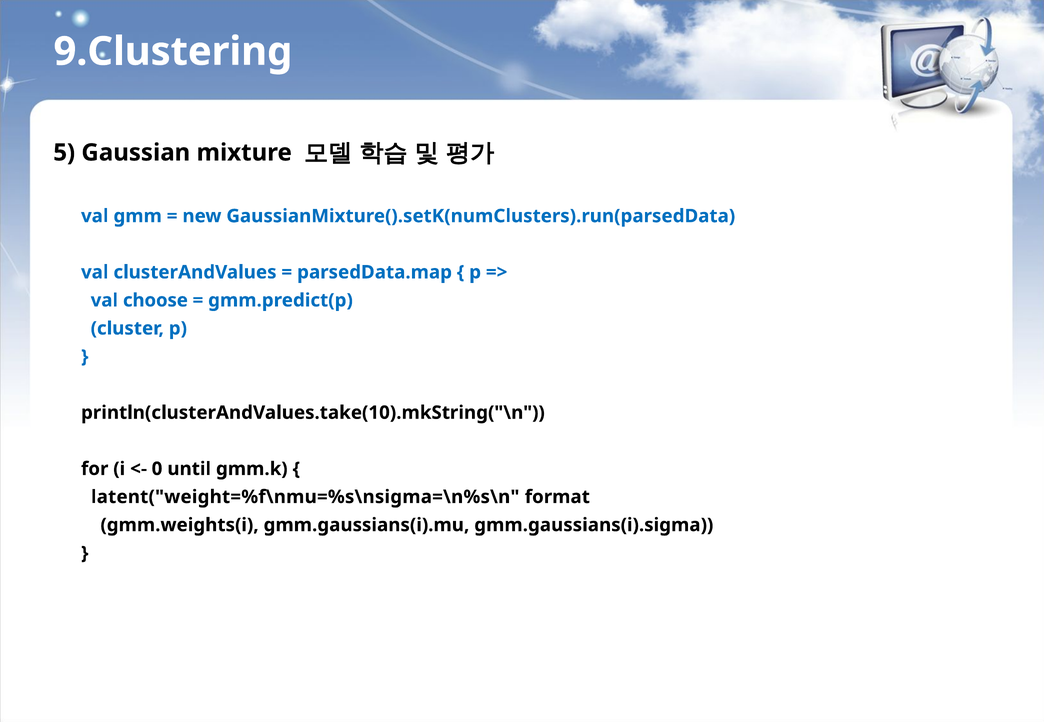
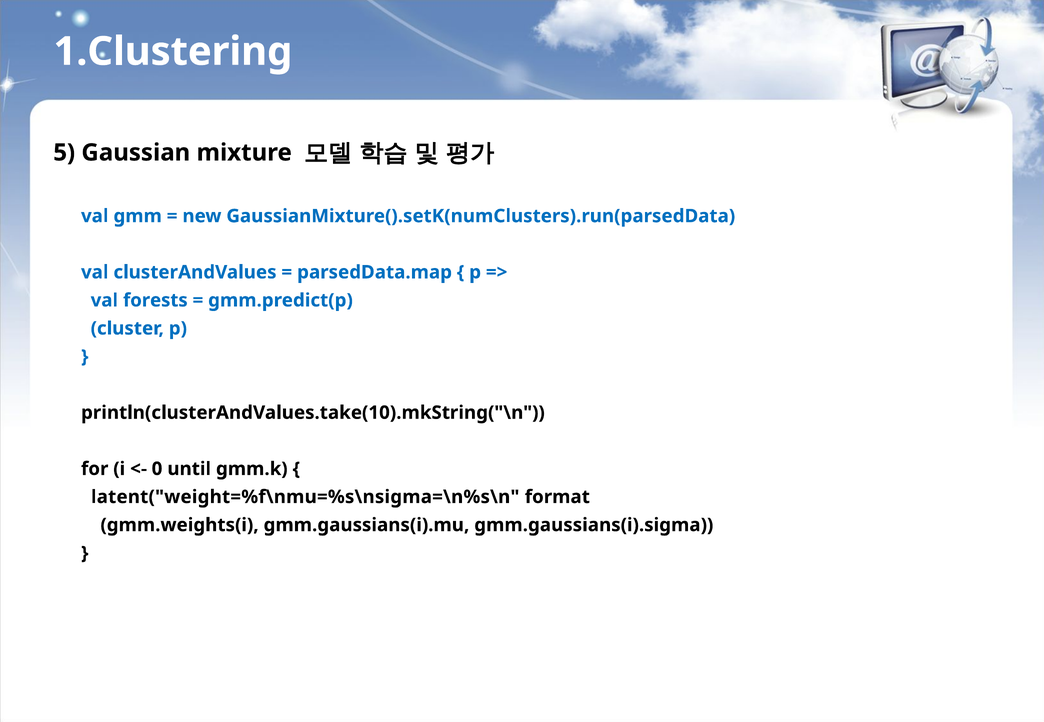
9.Clustering: 9.Clustering -> 1.Clustering
choose: choose -> forests
